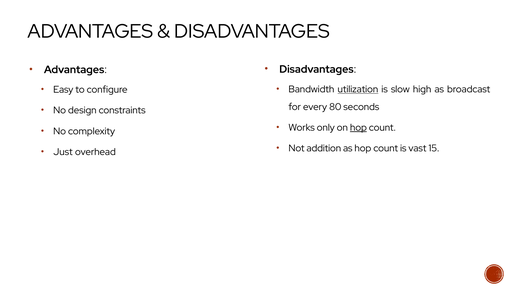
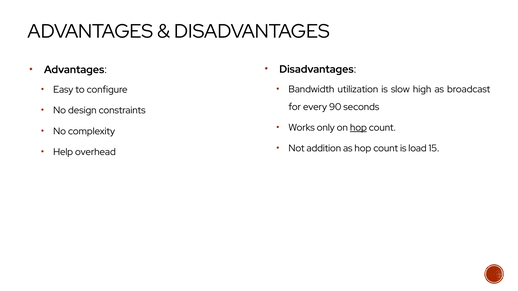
utilization underline: present -> none
80: 80 -> 90
vast: vast -> load
Just: Just -> Help
